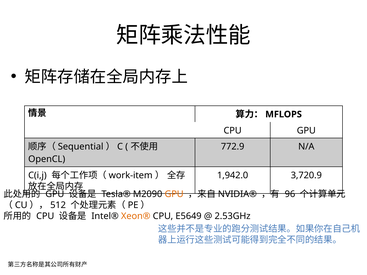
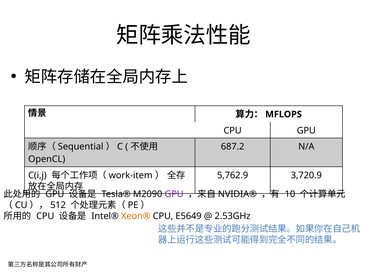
772.9: 772.9 -> 687.2
1,942.0: 1,942.0 -> 5,762.9
GPU at (174, 194) colour: orange -> purple
96: 96 -> 10
